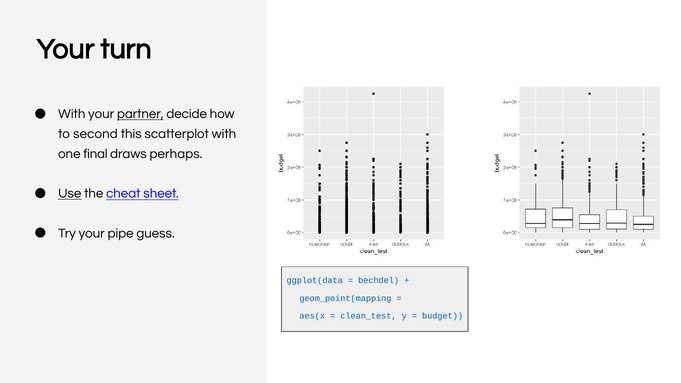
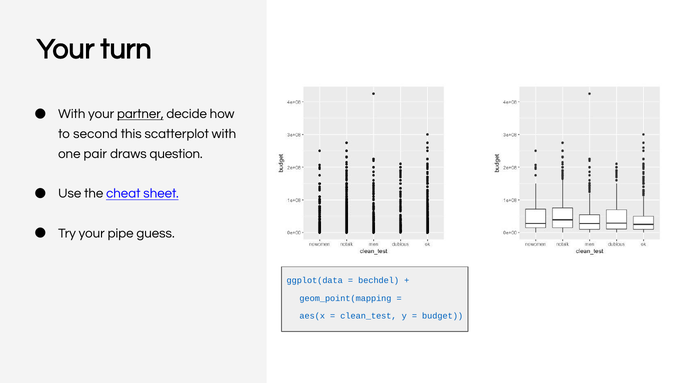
final: final -> pair
perhaps: perhaps -> question
Use underline: present -> none
